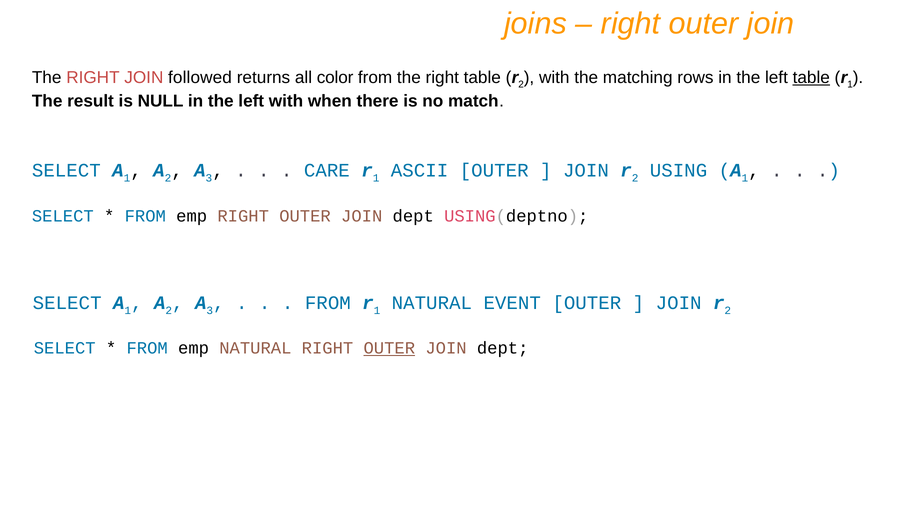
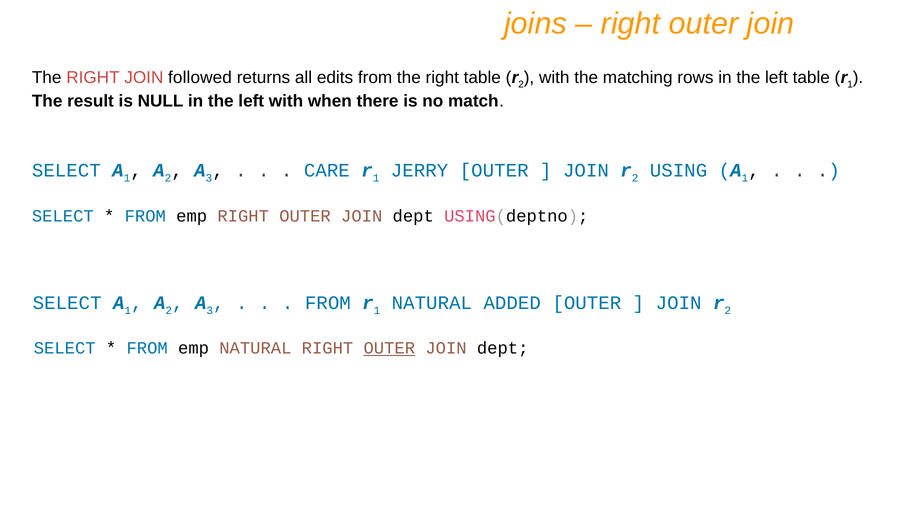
color: color -> edits
table at (811, 78) underline: present -> none
ASCII: ASCII -> JERRY
EVENT: EVENT -> ADDED
